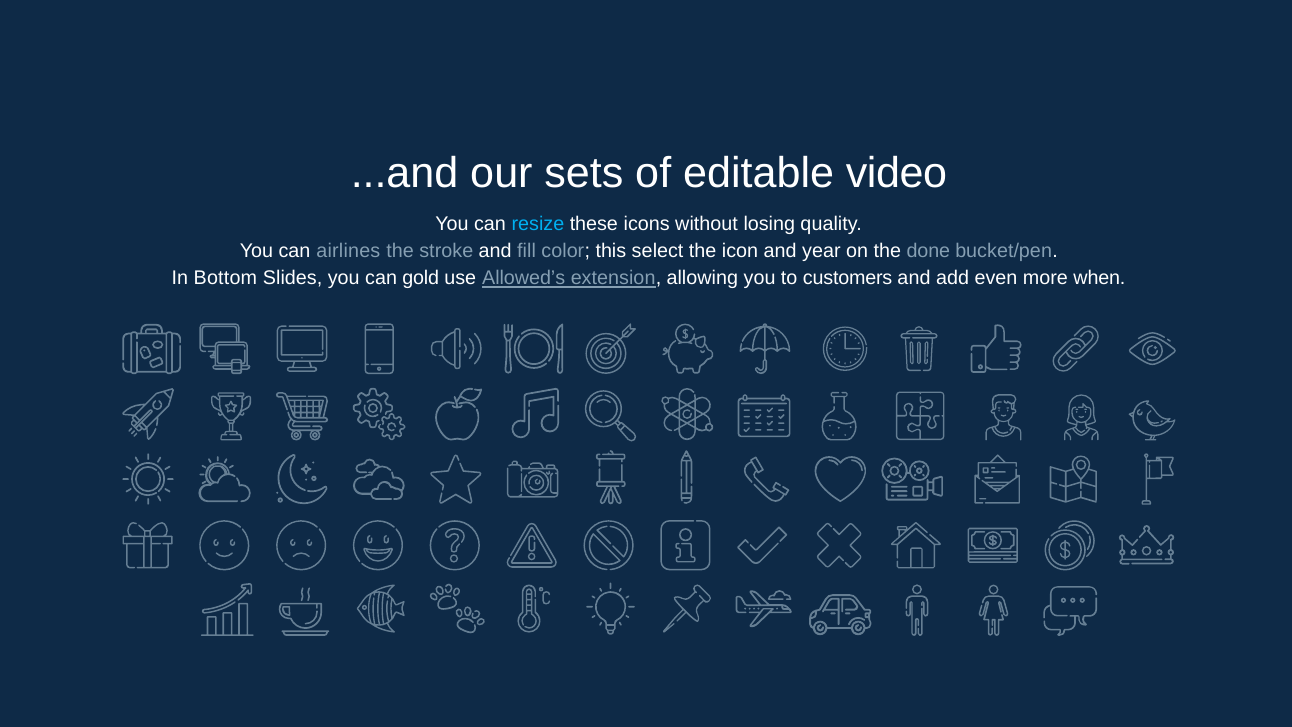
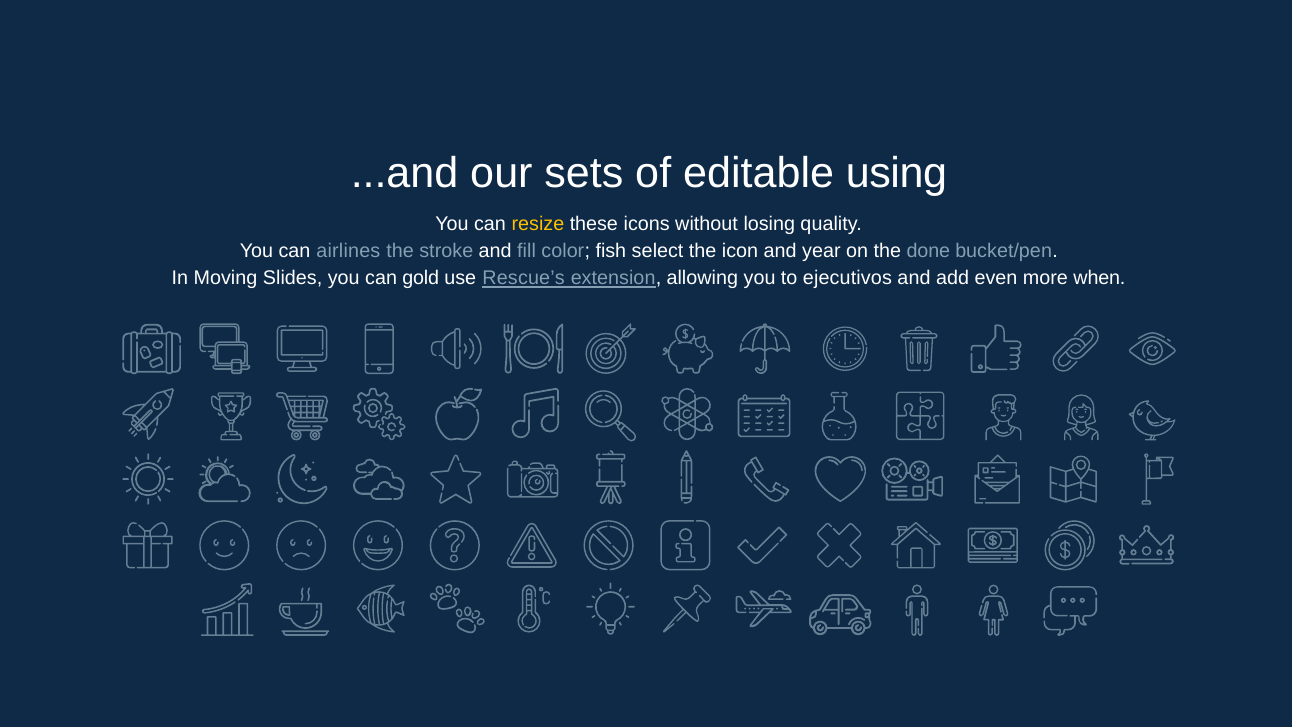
video: video -> using
resize colour: light blue -> yellow
this: this -> fish
Bottom: Bottom -> Moving
Allowed’s: Allowed’s -> Rescue’s
customers: customers -> ejecutivos
